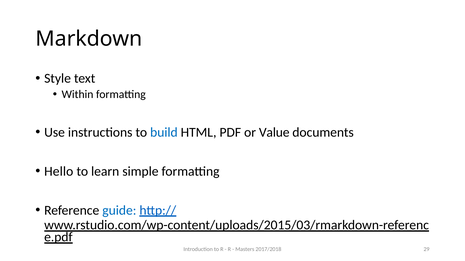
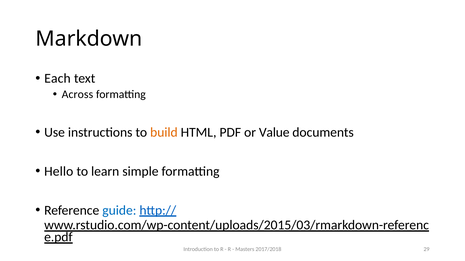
Style: Style -> Each
Within: Within -> Across
build colour: blue -> orange
